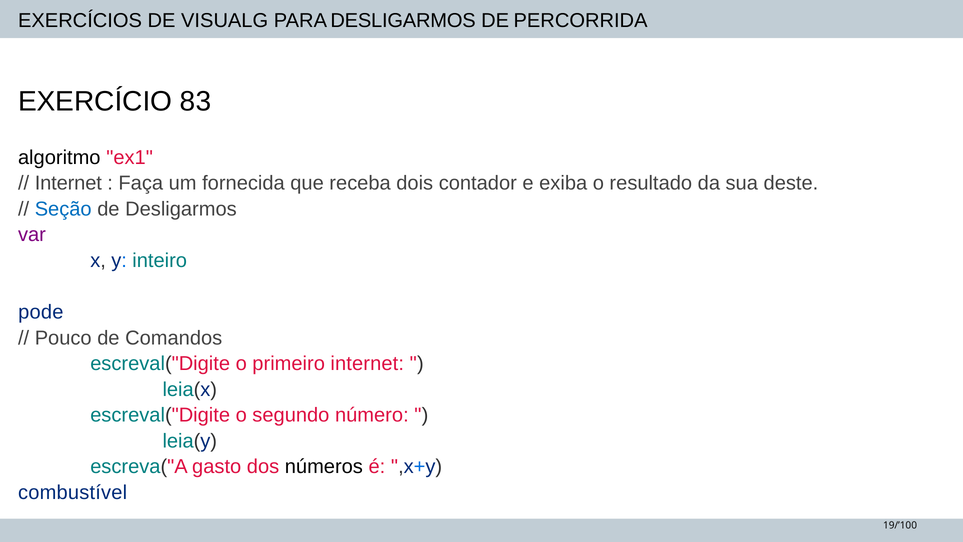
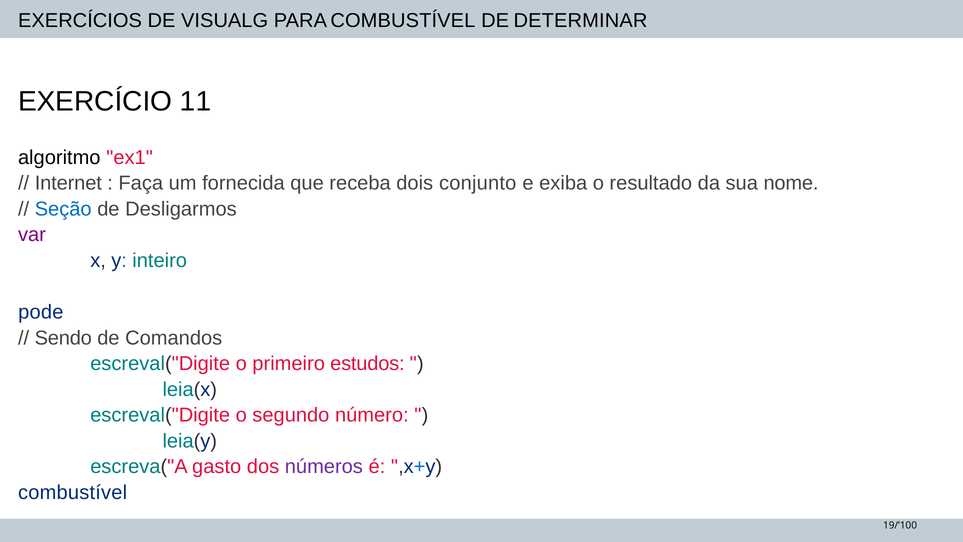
PARA DESLIGARMOS: DESLIGARMOS -> COMBUSTÍVEL
PERCORRIDA: PERCORRIDA -> DETERMINAR
83: 83 -> 11
contador: contador -> conjunto
deste: deste -> nome
Pouco: Pouco -> Sendo
primeiro internet: internet -> estudos
números colour: black -> purple
